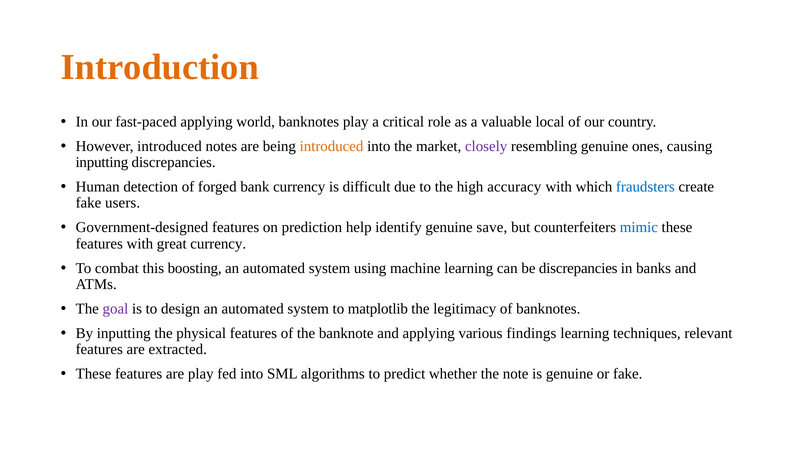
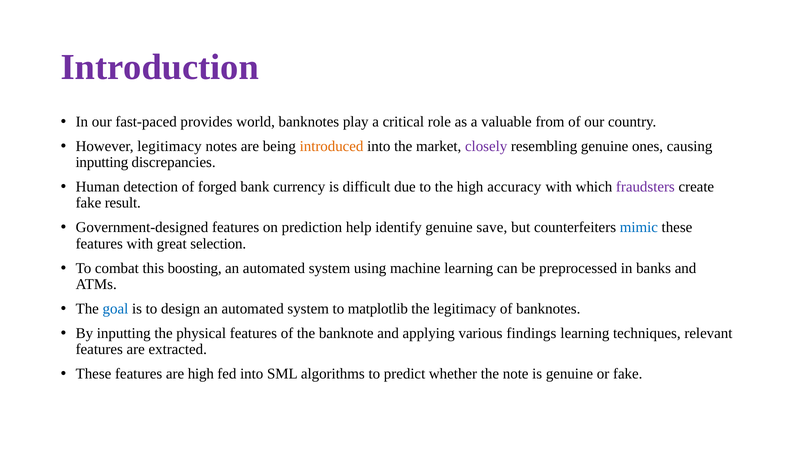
Introduction colour: orange -> purple
fast-paced applying: applying -> provides
local: local -> from
However introduced: introduced -> legitimacy
fraudsters colour: blue -> purple
users: users -> result
great currency: currency -> selection
be discrepancies: discrepancies -> preprocessed
goal colour: purple -> blue
are play: play -> high
